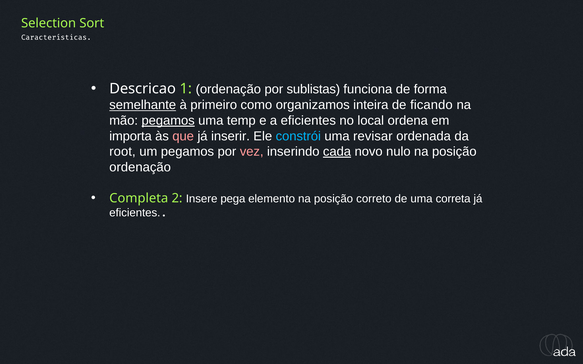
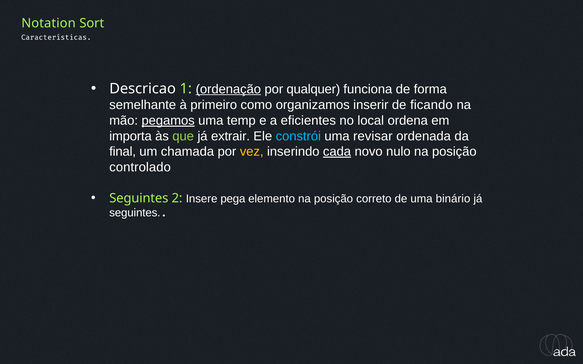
Selection: Selection -> Notation
ordenação at (228, 89) underline: none -> present
sublistas: sublistas -> qualquer
semelhante underline: present -> none
inteira: inteira -> inserir
que colour: pink -> light green
inserir: inserir -> extrair
root: root -> final
um pegamos: pegamos -> chamada
vez colour: pink -> yellow
ordenação at (140, 167): ordenação -> controlado
Completa at (139, 198): Completa -> Seguintes
correta: correta -> binário
eficientes at (135, 213): eficientes -> seguintes
